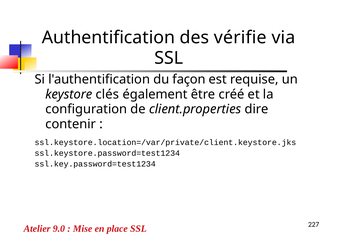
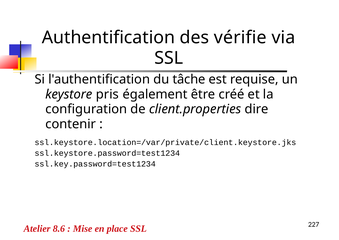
façon: façon -> tâche
clés: clés -> pris
9.0: 9.0 -> 8.6
